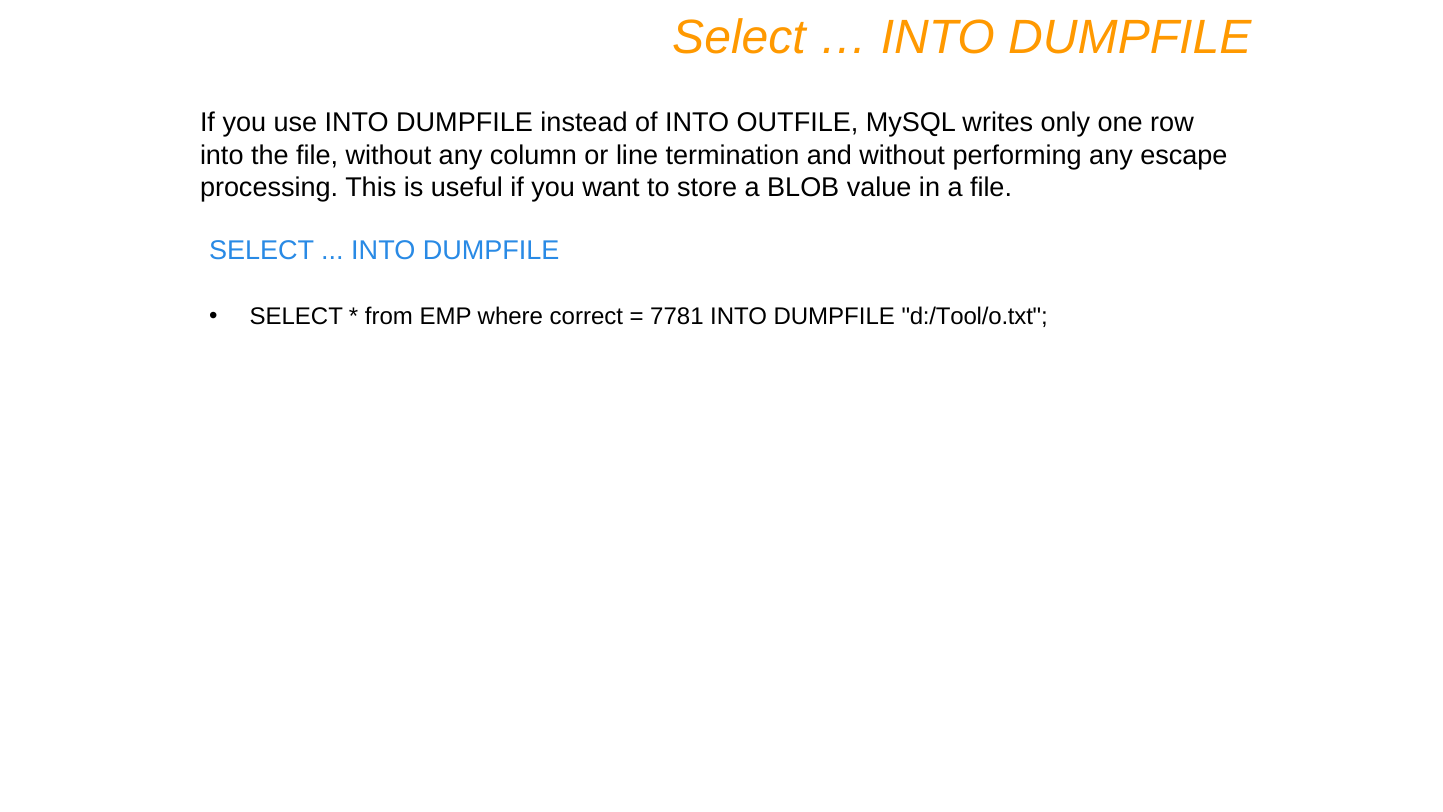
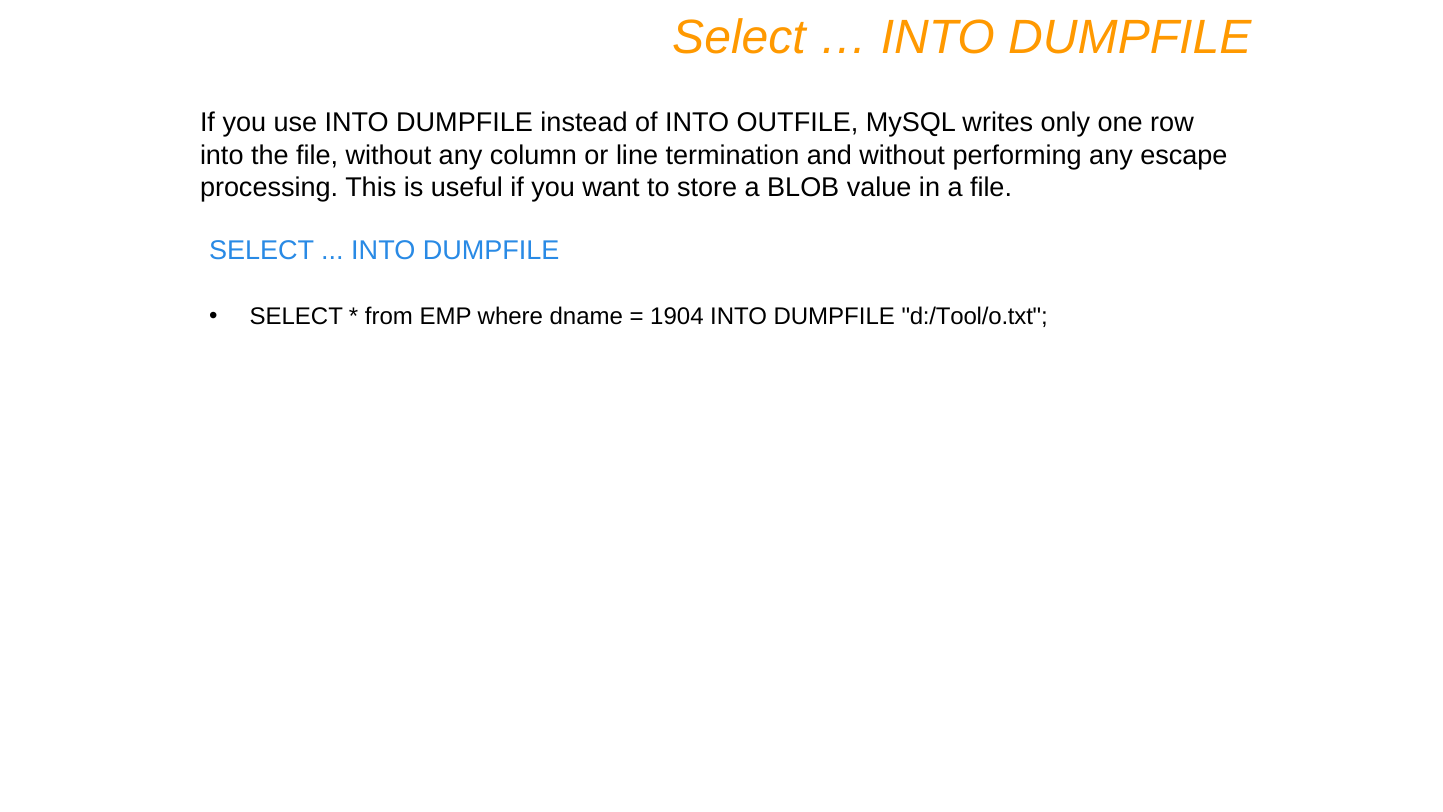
correct: correct -> dname
7781: 7781 -> 1904
